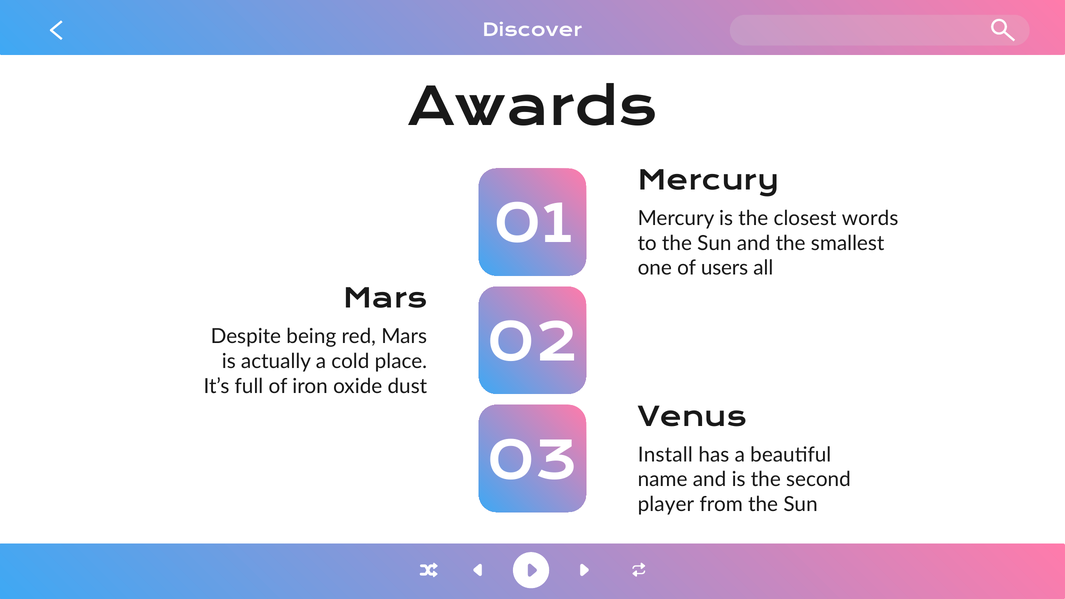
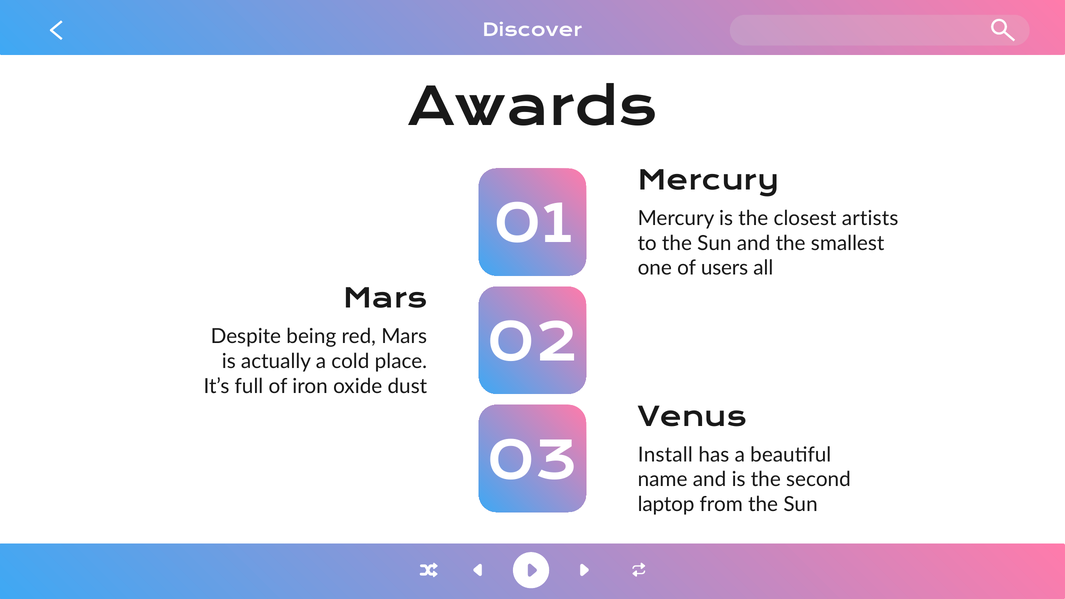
words: words -> artists
player: player -> laptop
